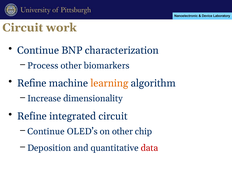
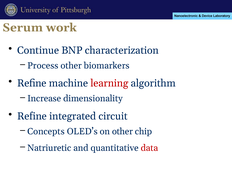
Circuit at (23, 28): Circuit -> Serum
learning colour: orange -> red
Continue at (46, 131): Continue -> Concepts
Deposition: Deposition -> Natriuretic
